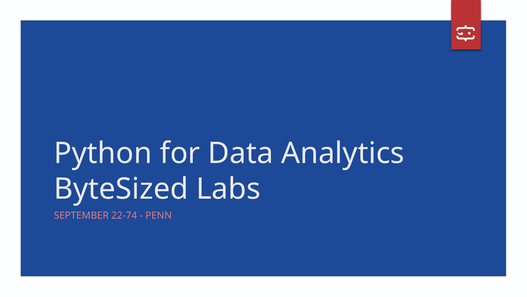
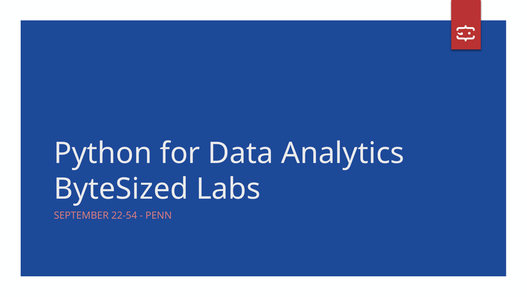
22-74: 22-74 -> 22-54
